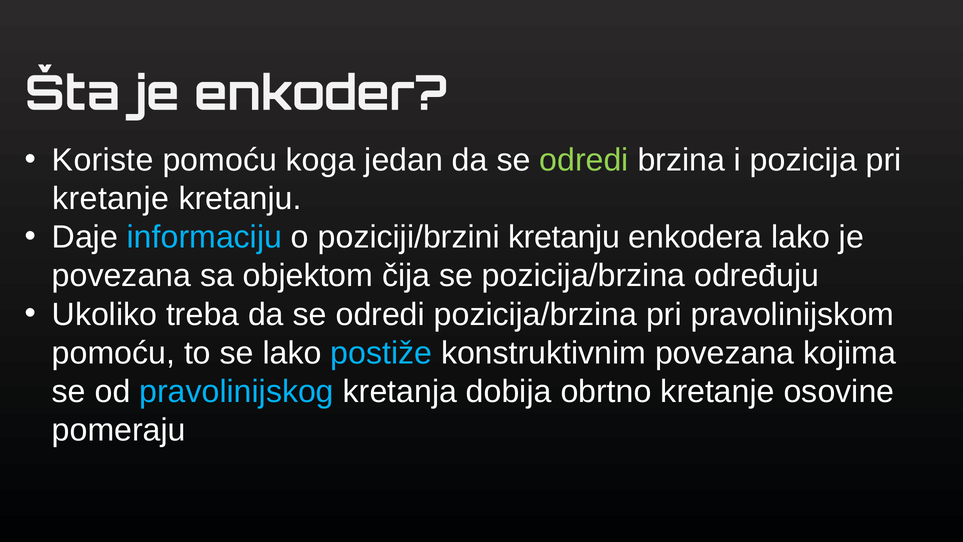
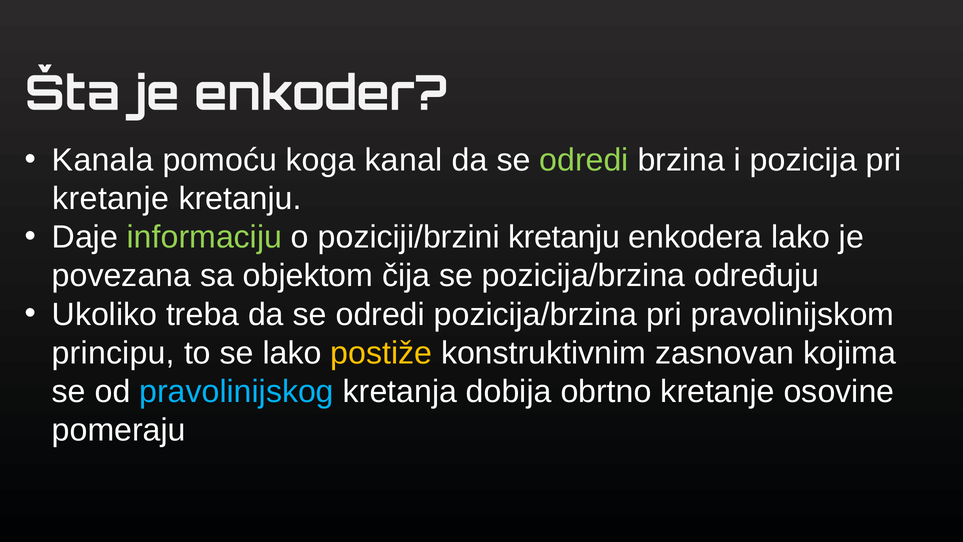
Koriste: Koriste -> Kanala
jedan: jedan -> kanal
informaciju colour: light blue -> light green
pomoću at (113, 353): pomoću -> principu
postiže colour: light blue -> yellow
konstruktivnim povezana: povezana -> zasnovan
